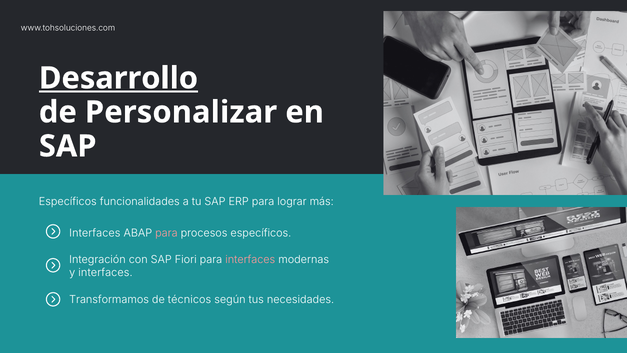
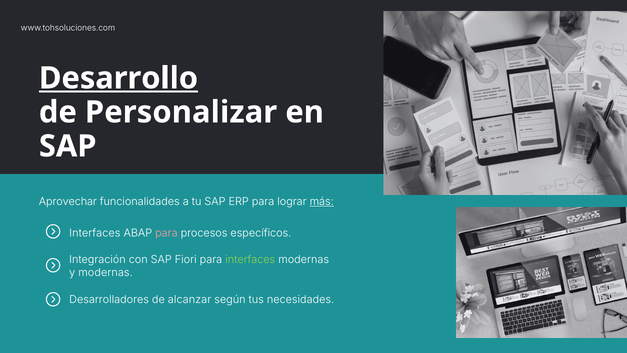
Específicos at (68, 201): Específicos -> Aprovechar
más underline: none -> present
interfaces at (250, 259) colour: pink -> light green
y interfaces: interfaces -> modernas
Transformamos: Transformamos -> Desarrolladores
técnicos: técnicos -> alcanzar
